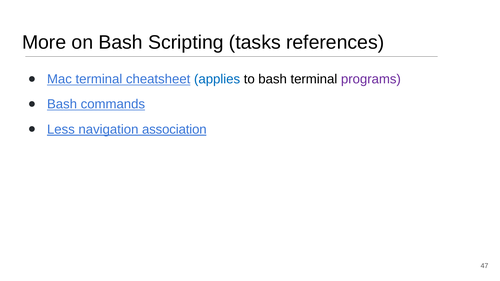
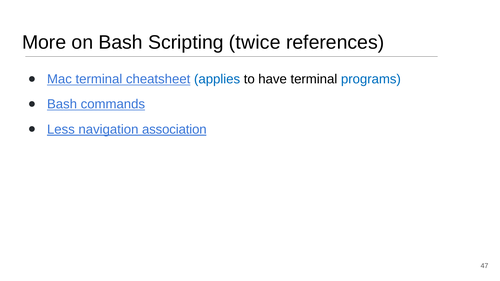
tasks: tasks -> twice
to bash: bash -> have
programs colour: purple -> blue
